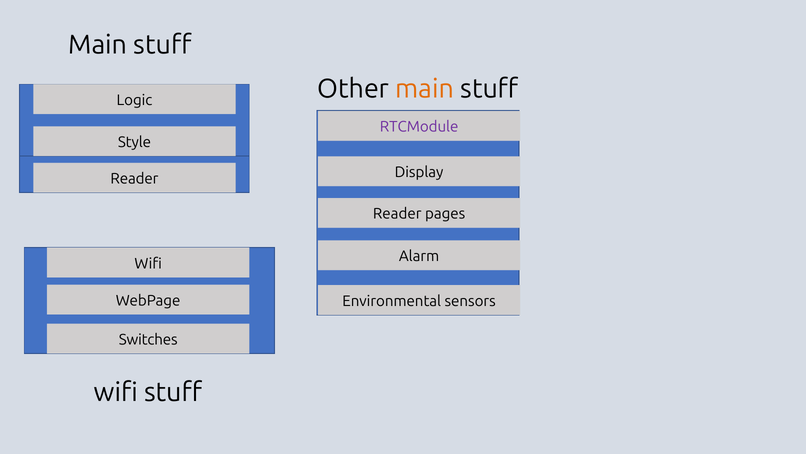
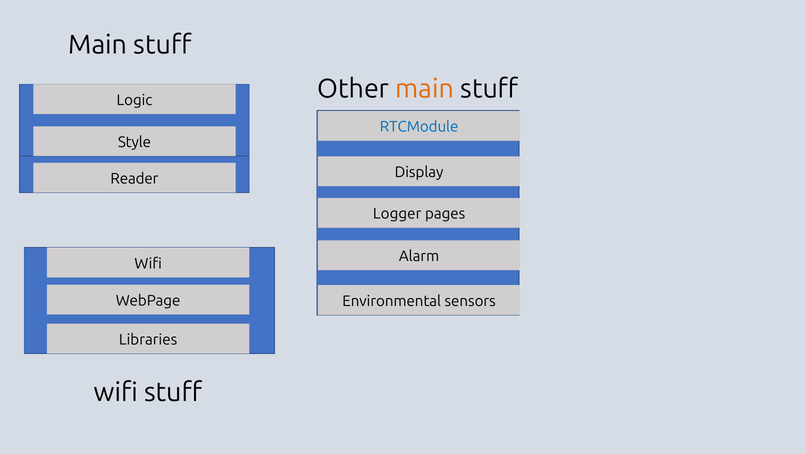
RTCModule colour: purple -> blue
Reader at (397, 214): Reader -> Logger
Switches: Switches -> Libraries
